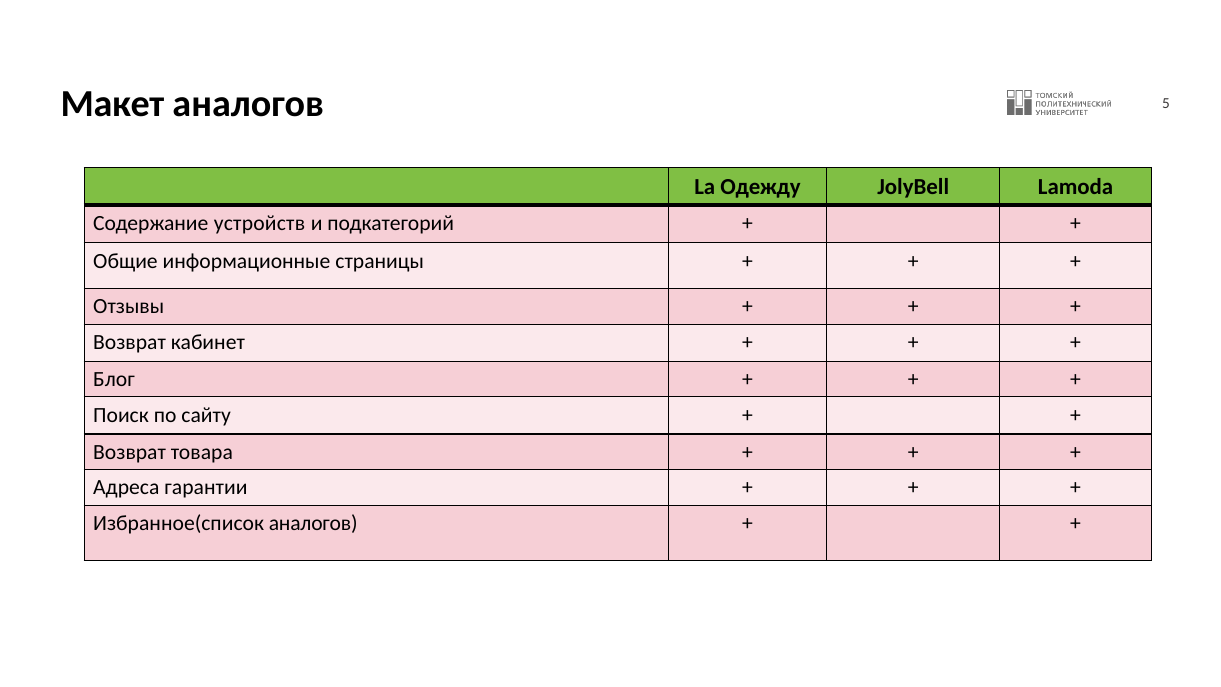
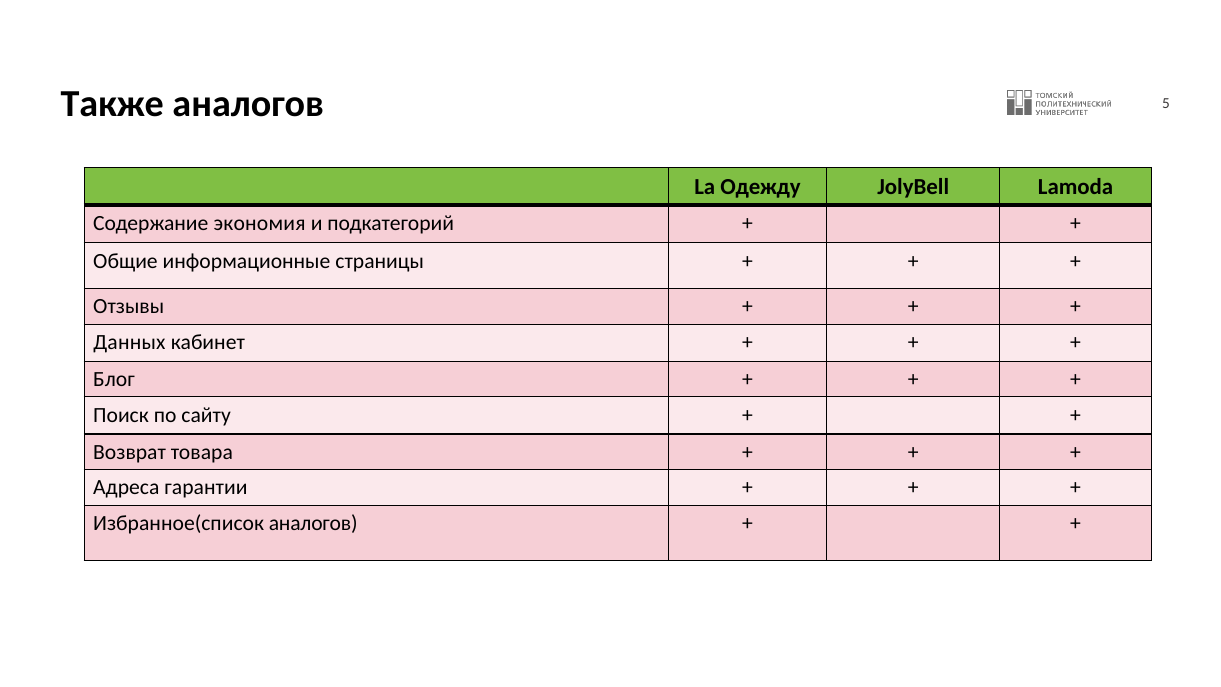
Макет: Макет -> Также
устройств: устройств -> экономия
Возврат at (130, 342): Возврат -> Данных
